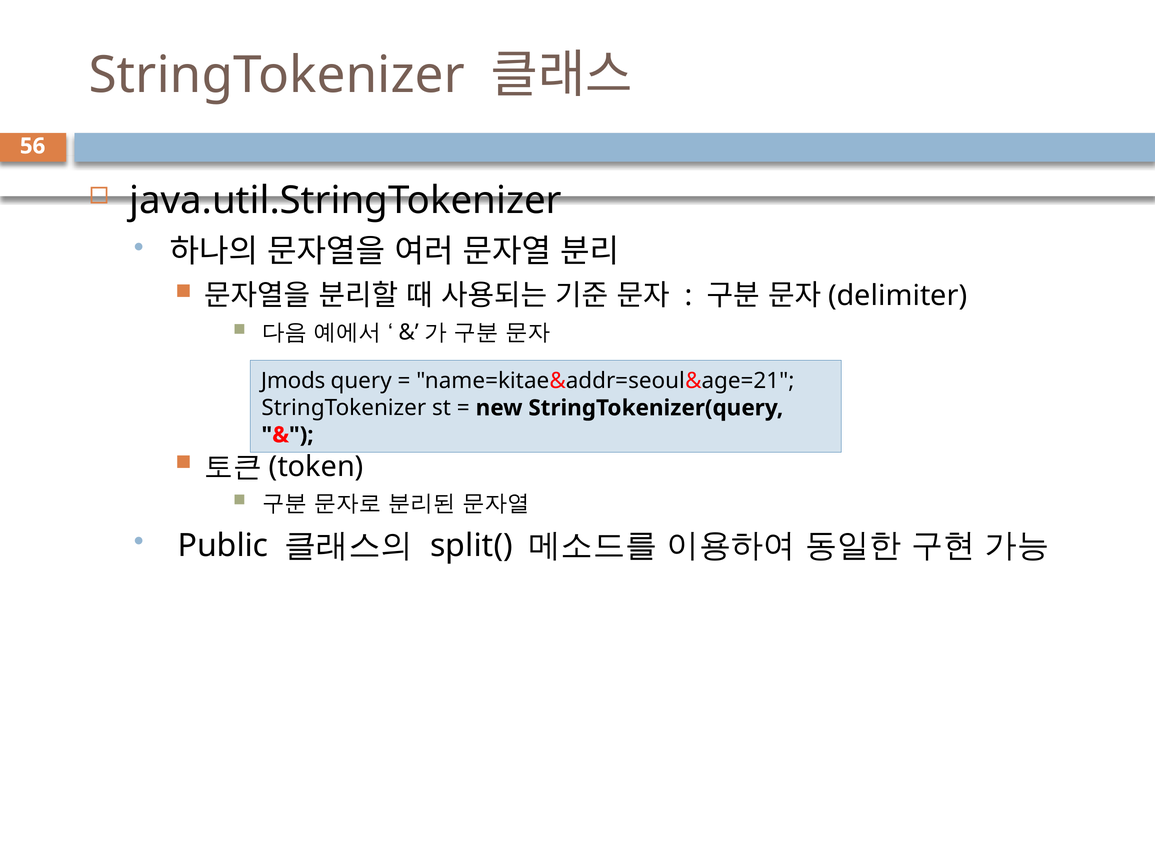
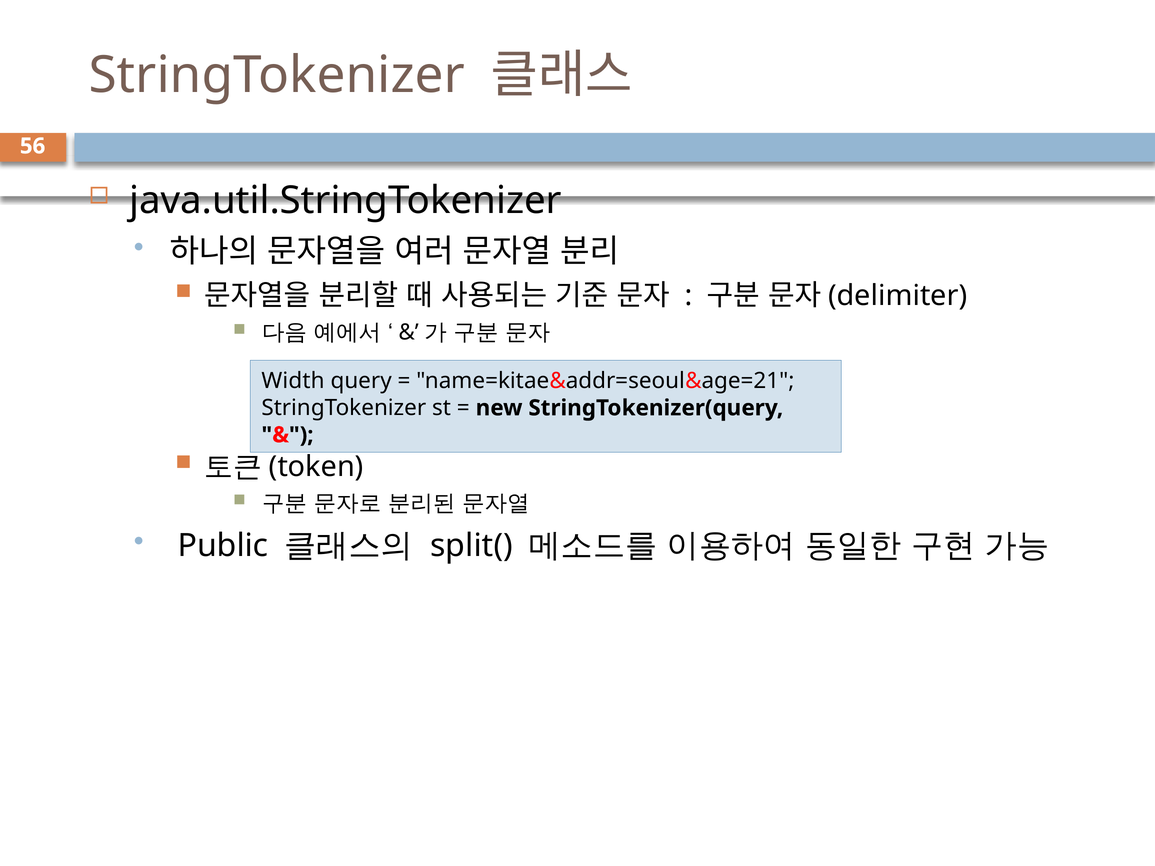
Jmods: Jmods -> Width
